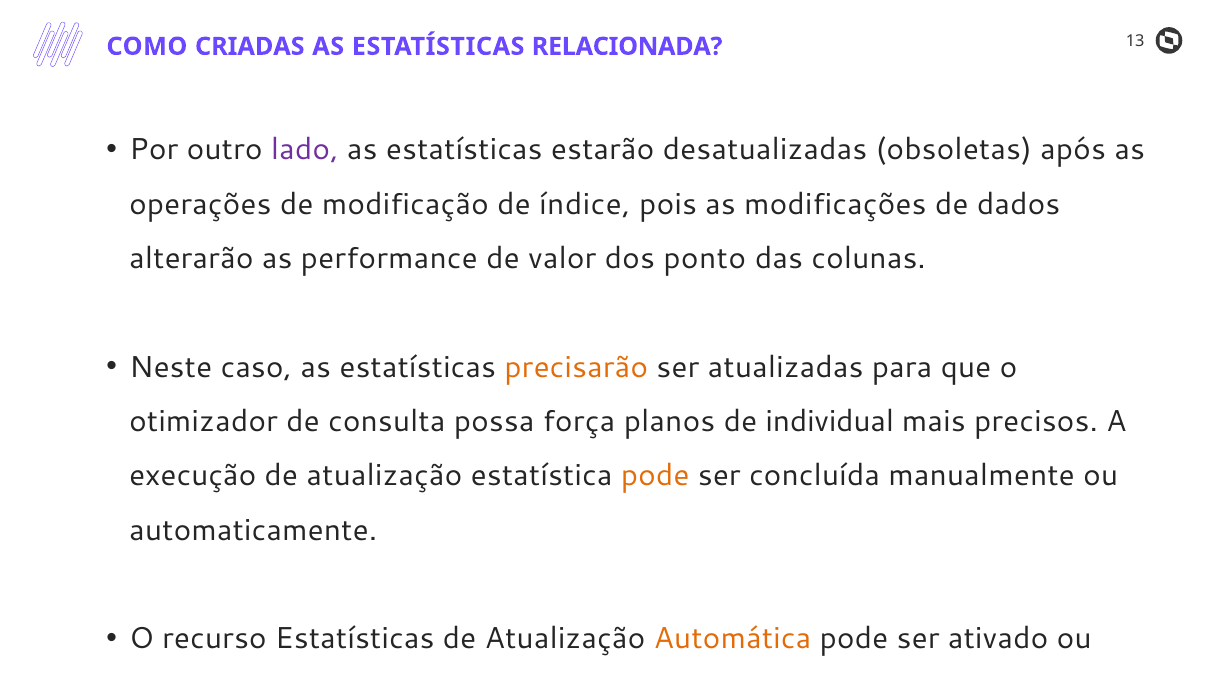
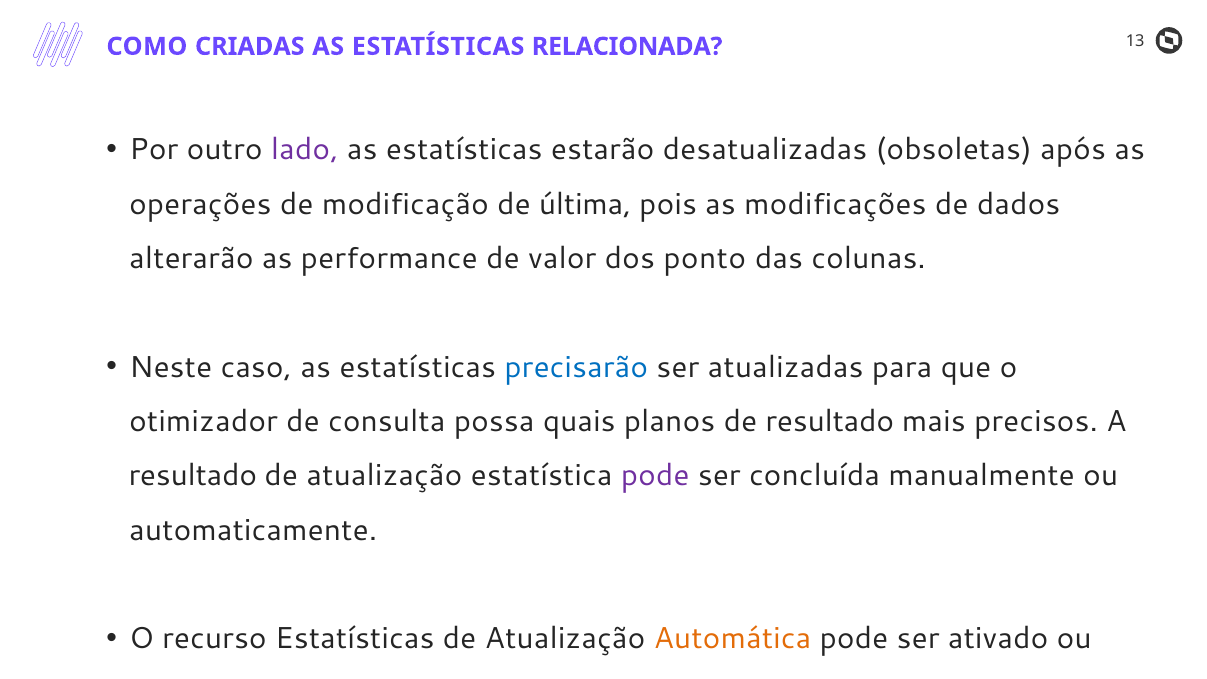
índice: índice -> última
precisarão colour: orange -> blue
força: força -> quais
de individual: individual -> resultado
execução at (193, 476): execução -> resultado
pode at (655, 476) colour: orange -> purple
